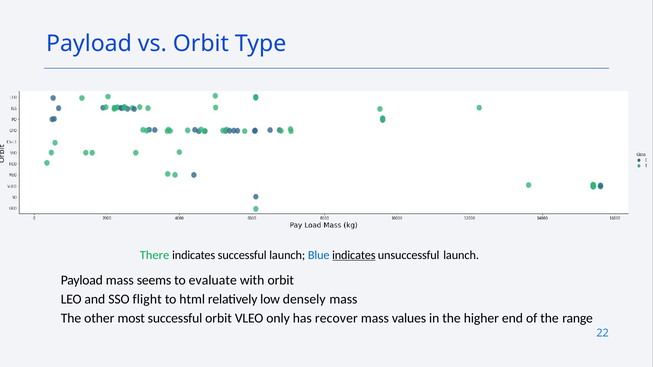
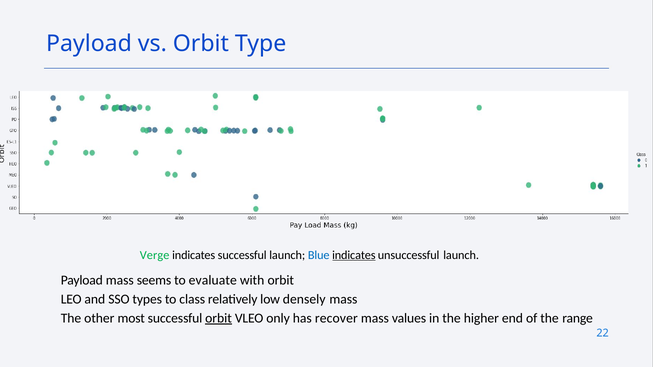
There: There -> Verge
flight: flight -> types
html: html -> class
orbit at (219, 319) underline: none -> present
